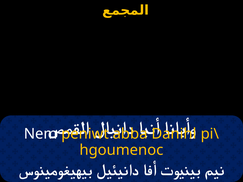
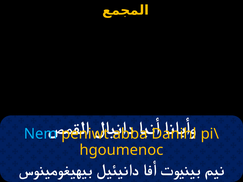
Nem colour: white -> light blue
